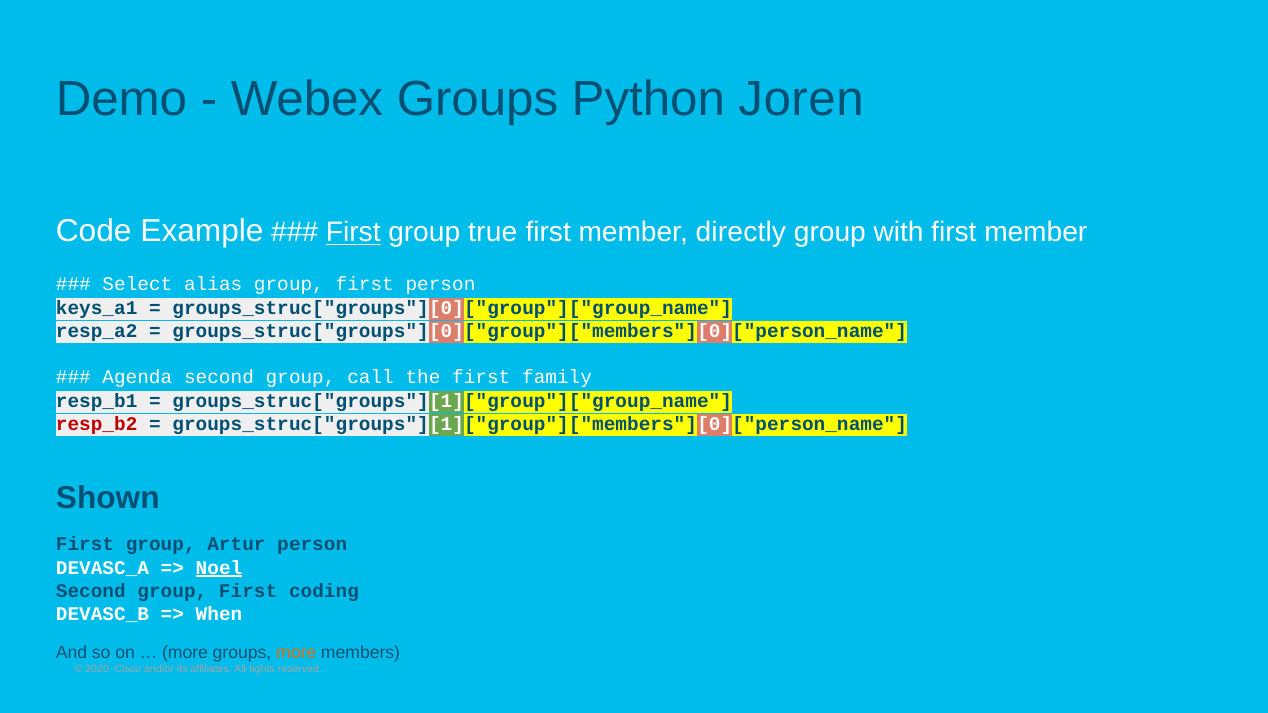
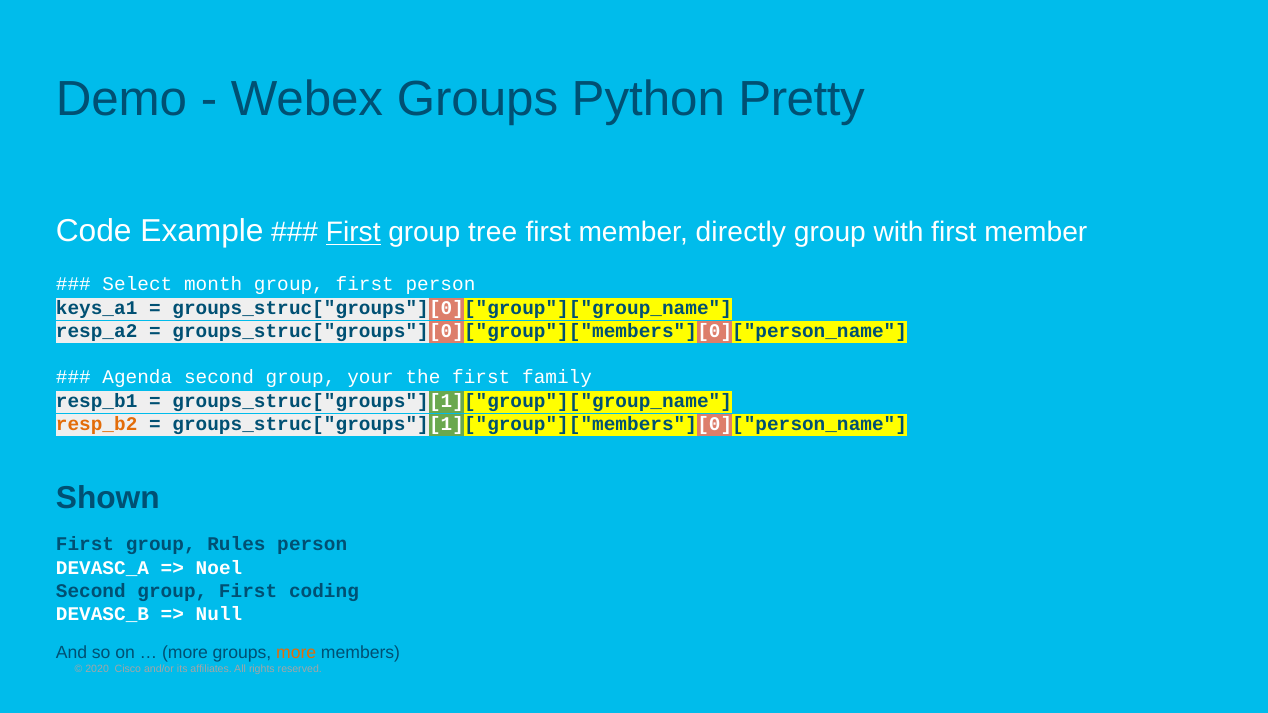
Joren: Joren -> Pretty
true: true -> tree
alias: alias -> month
call: call -> your
resp_b2 colour: red -> orange
Artur: Artur -> Rules
Noel underline: present -> none
When: When -> Null
